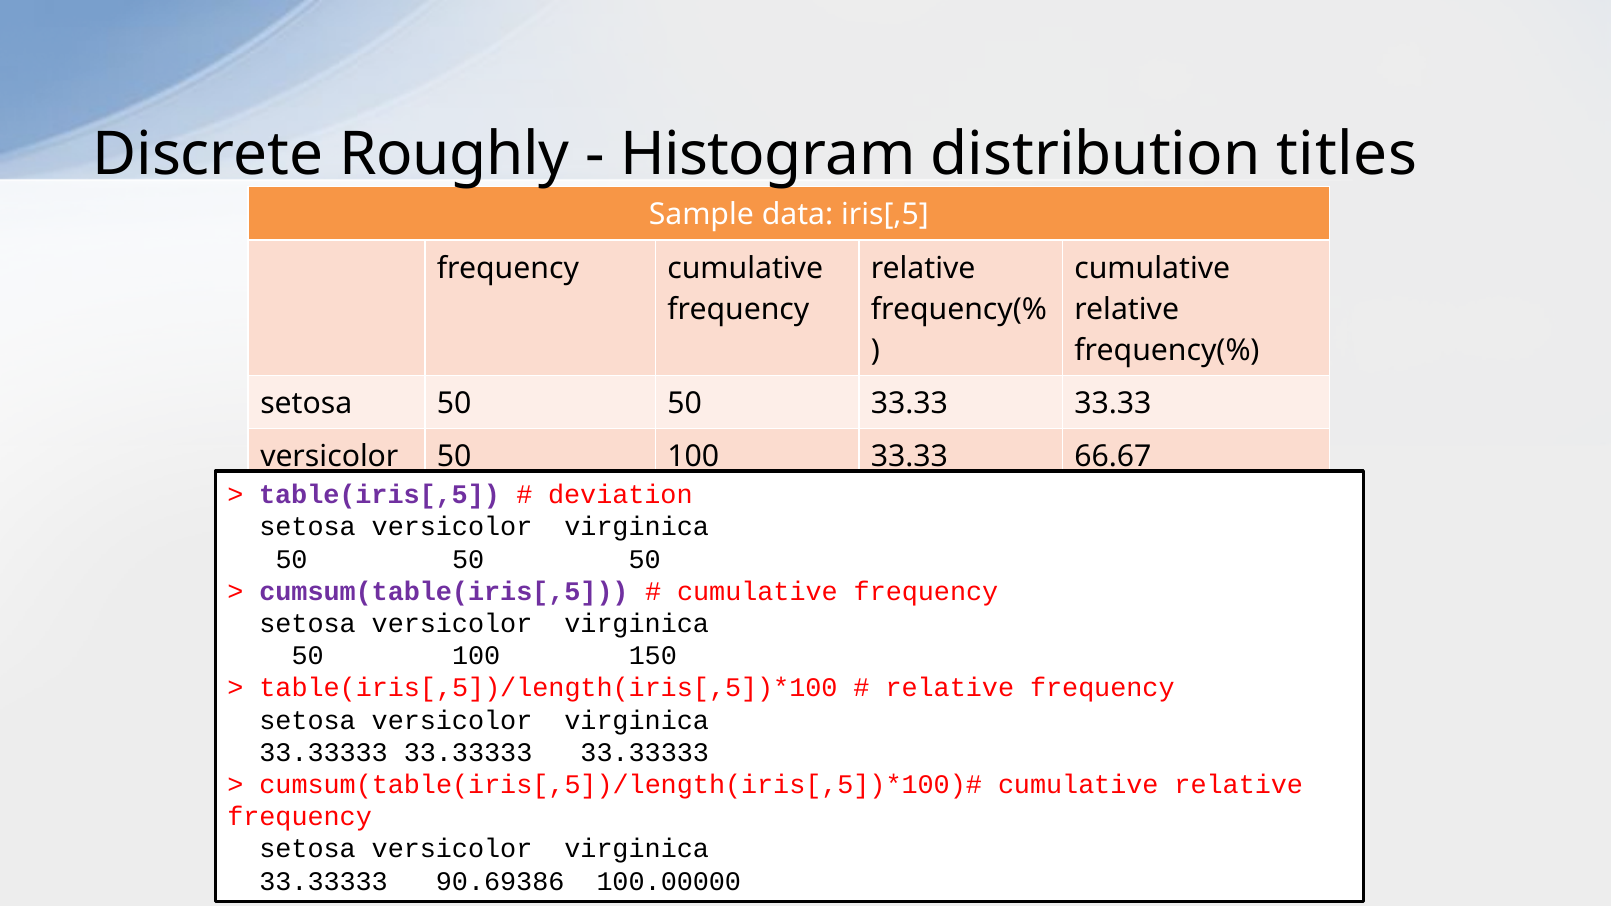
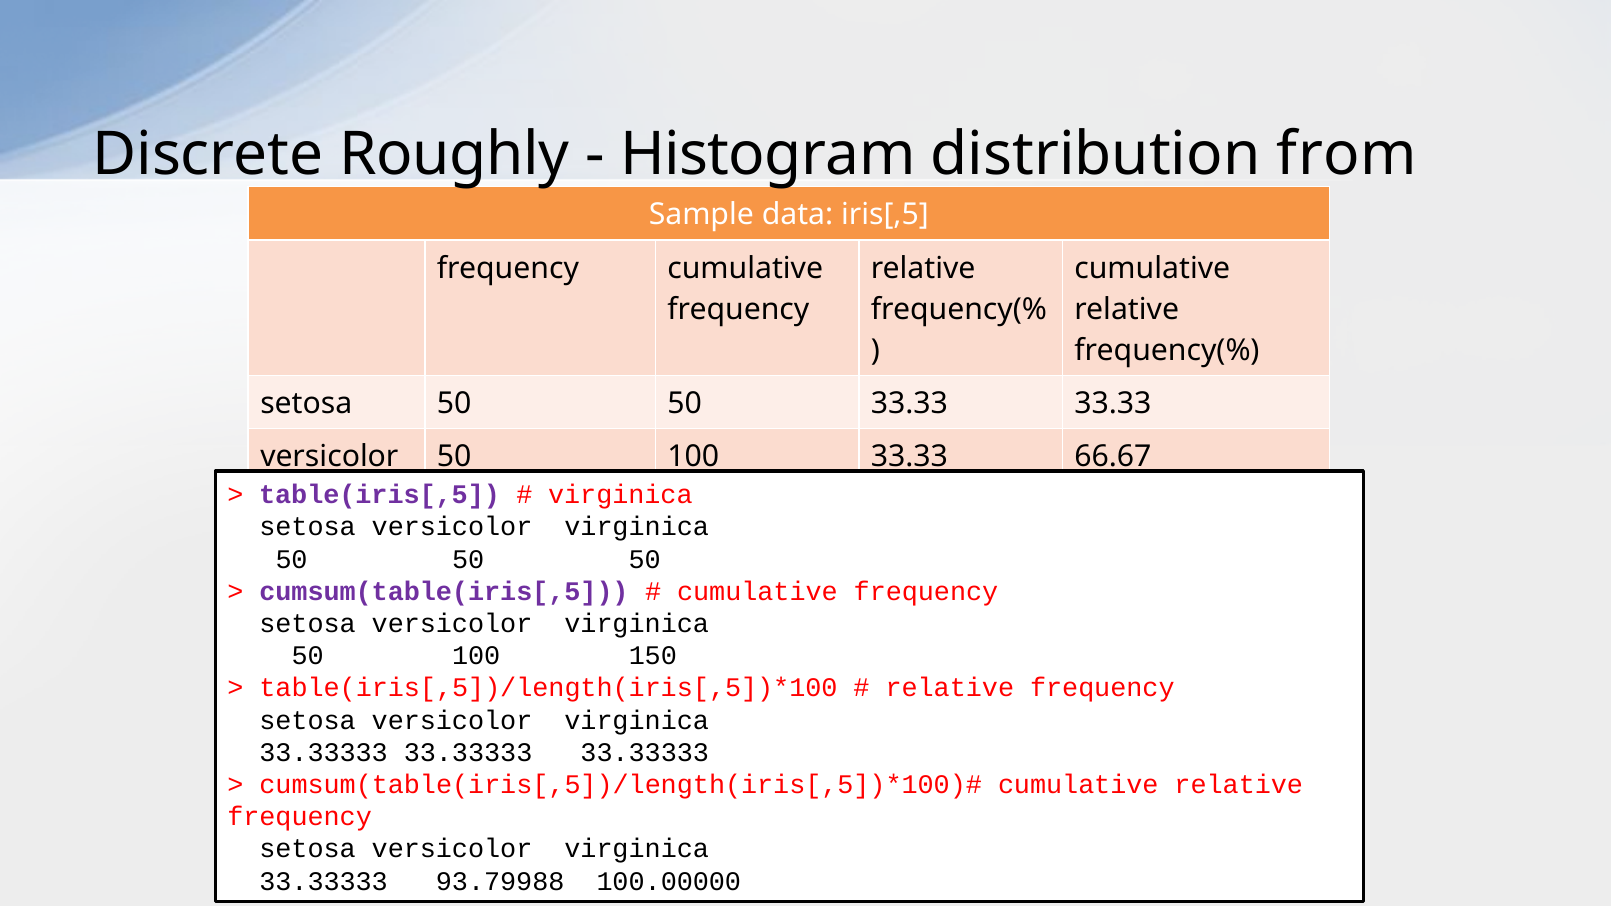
titles: titles -> from
deviation at (620, 495): deviation -> virginica
90.69386: 90.69386 -> 93.79988
